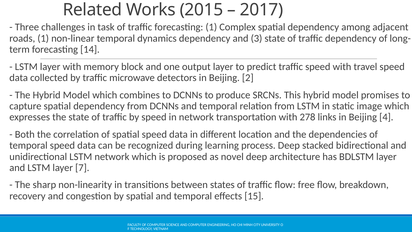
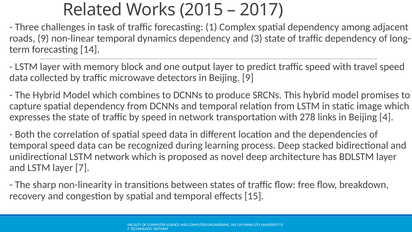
roads 1: 1 -> 9
Beijing 2: 2 -> 9
